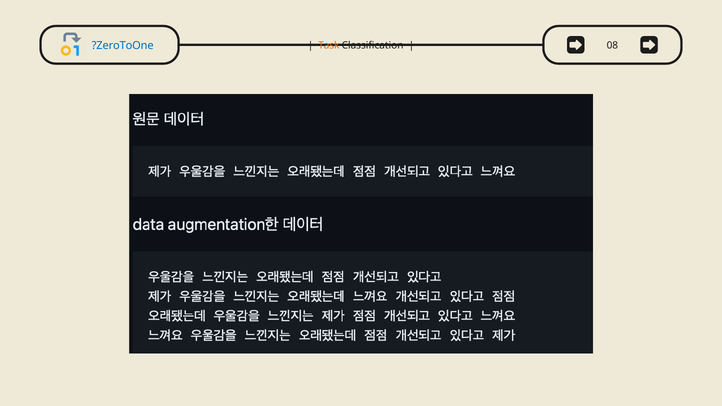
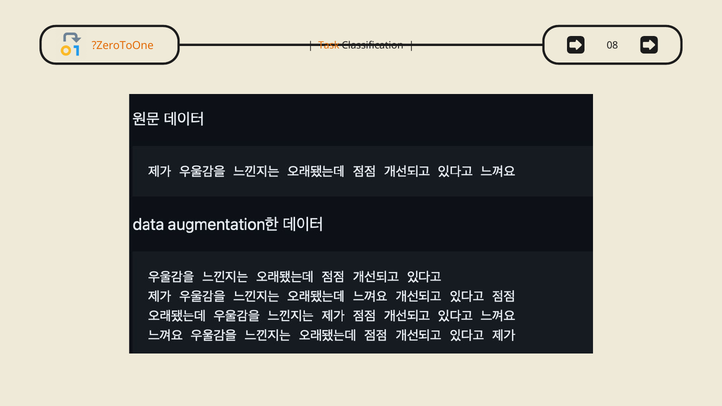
?ZeroToOne colour: blue -> orange
